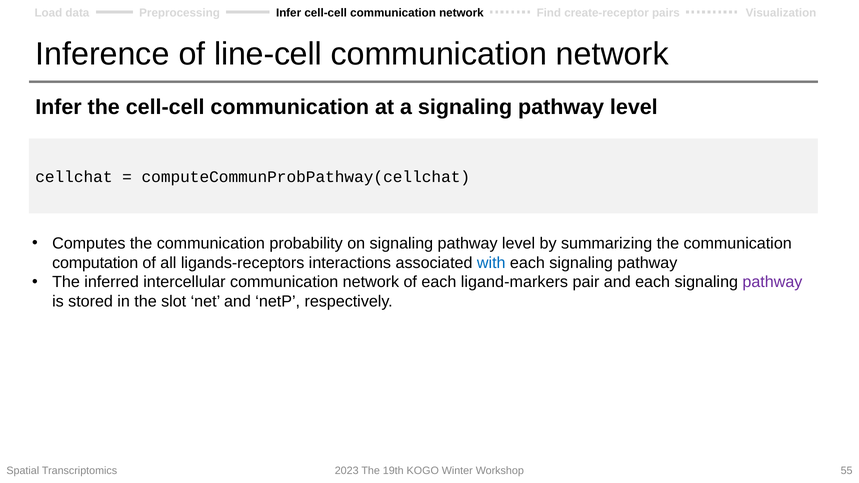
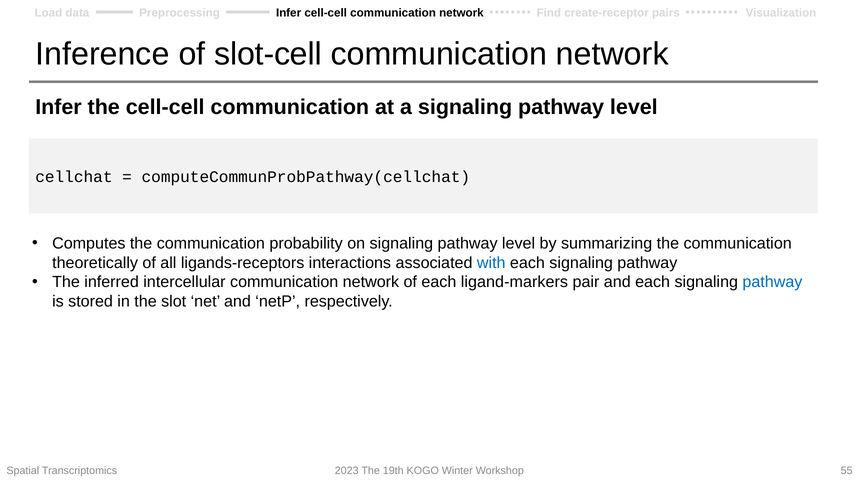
line-cell: line-cell -> slot-cell
computation: computation -> theoretically
pathway at (772, 282) colour: purple -> blue
